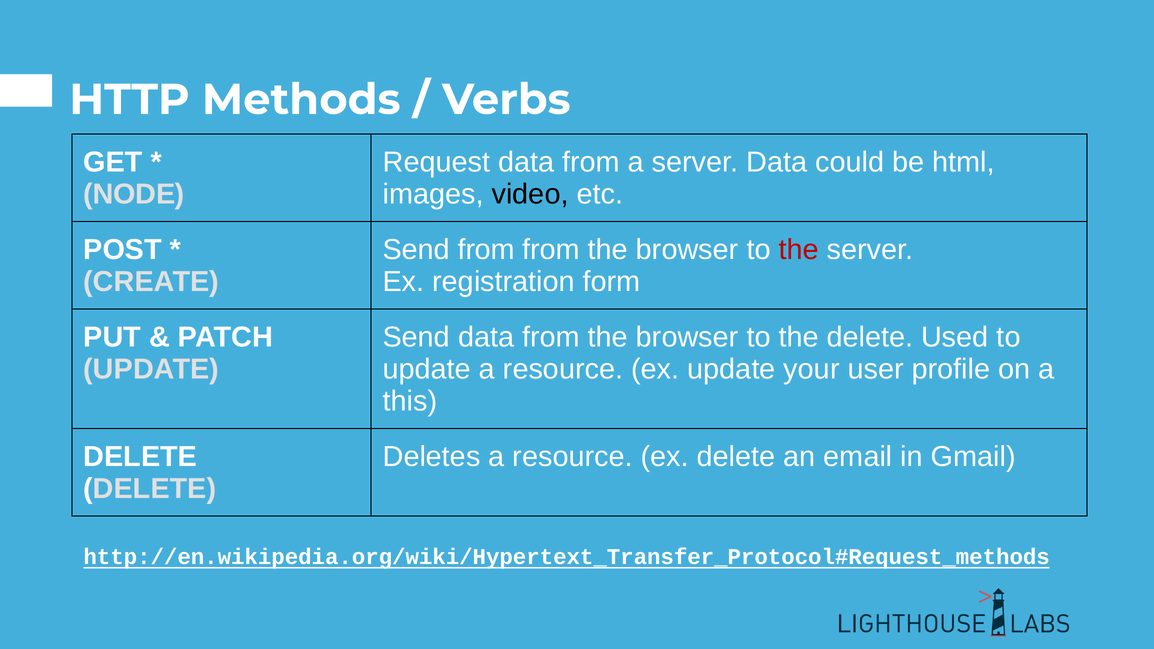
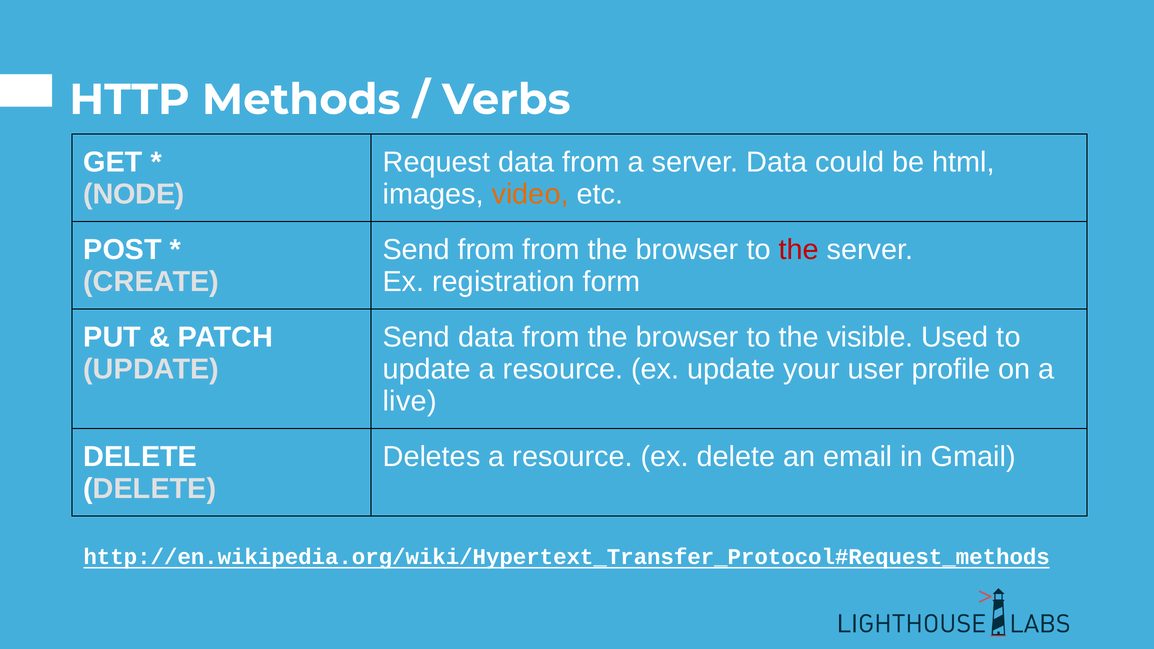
video colour: black -> orange
the delete: delete -> visible
this: this -> live
